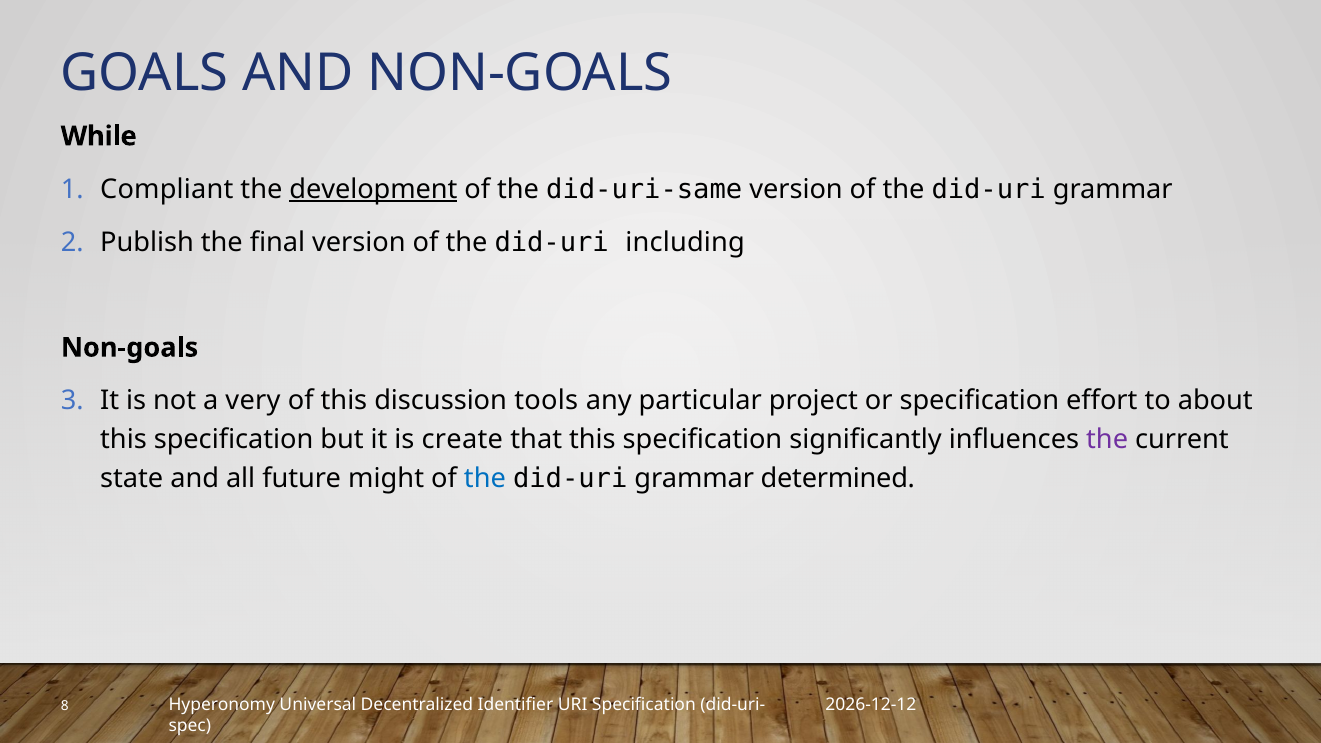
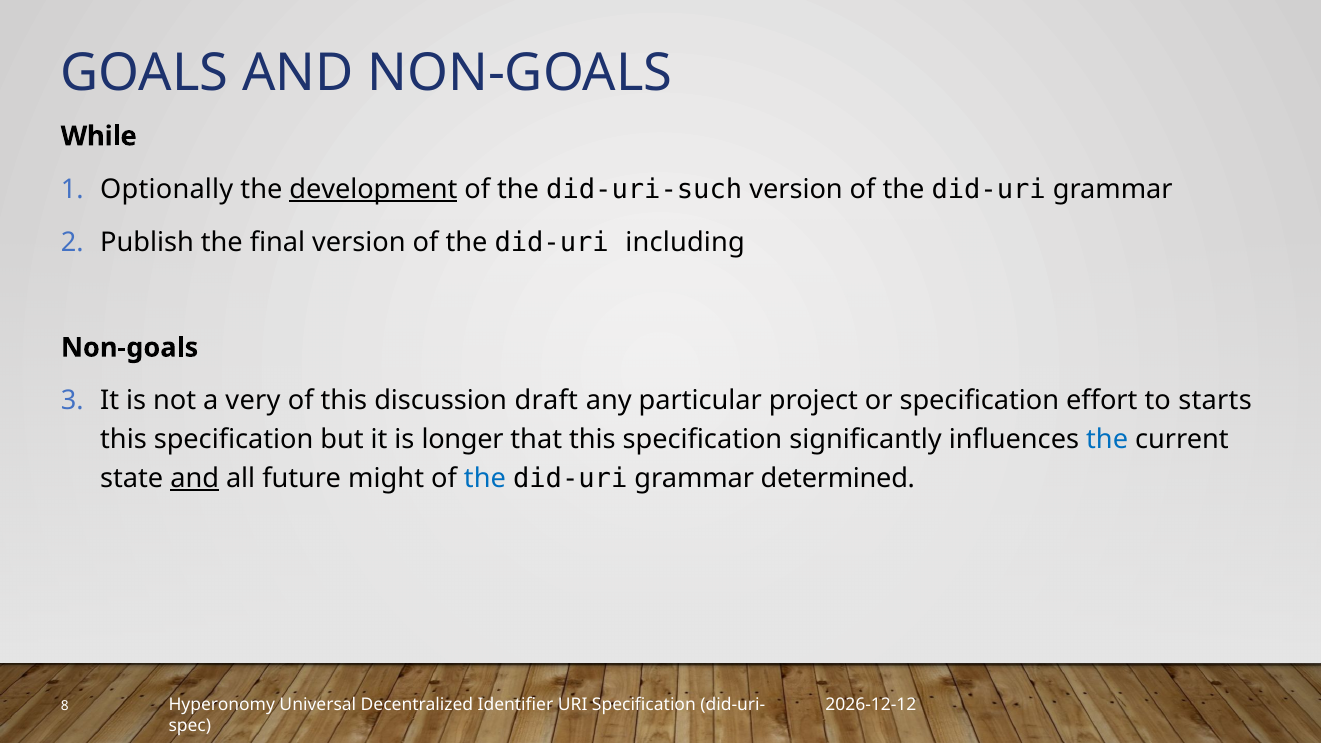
Compliant: Compliant -> Optionally
did-uri-same: did-uri-same -> did-uri-such
tools: tools -> draft
about: about -> starts
create: create -> longer
the at (1107, 440) colour: purple -> blue
and at (195, 479) underline: none -> present
